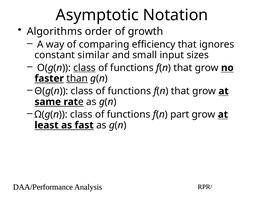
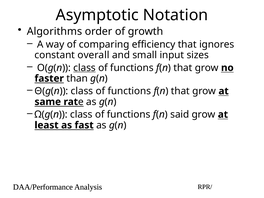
similar: similar -> overall
than underline: present -> none
part: part -> said
